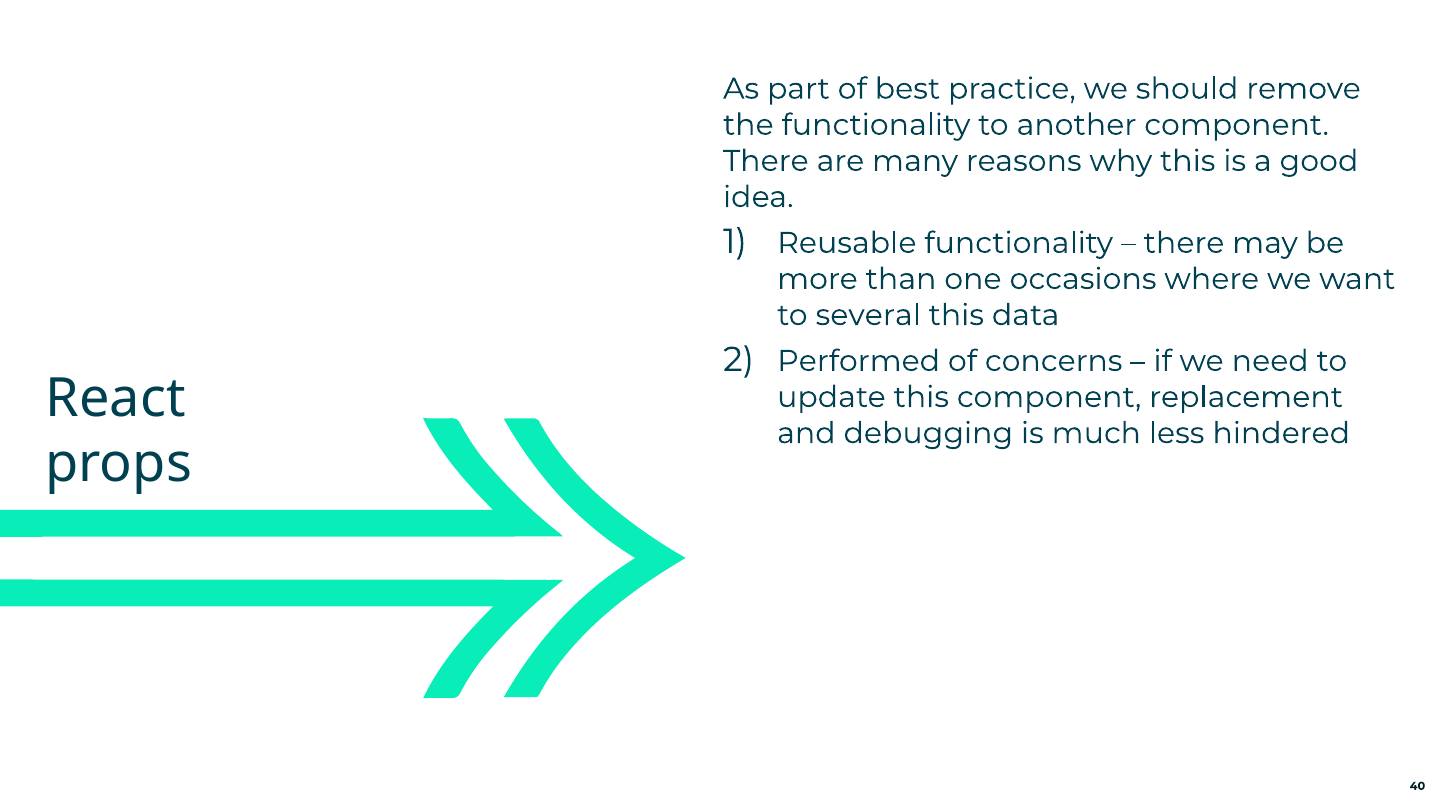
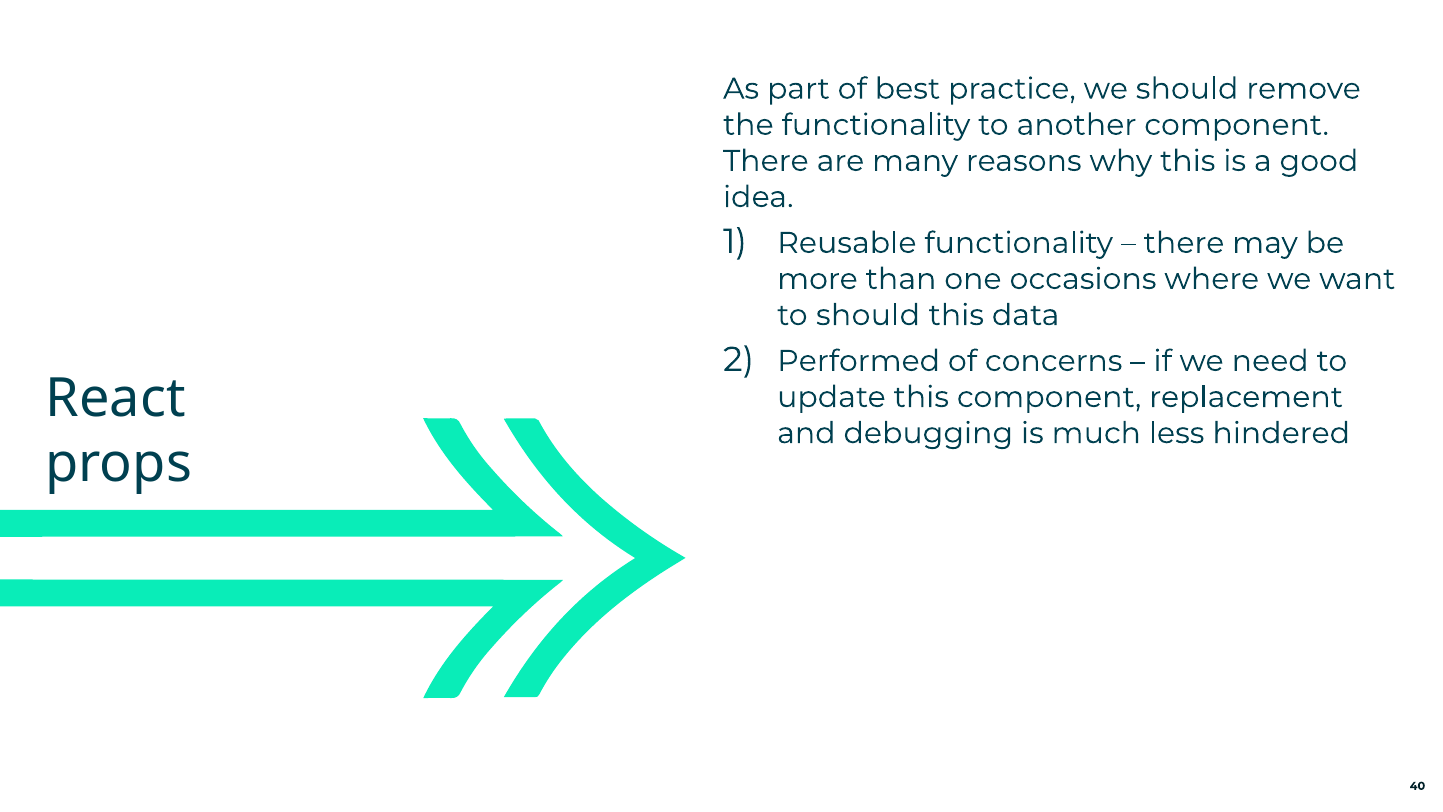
to several: several -> should
